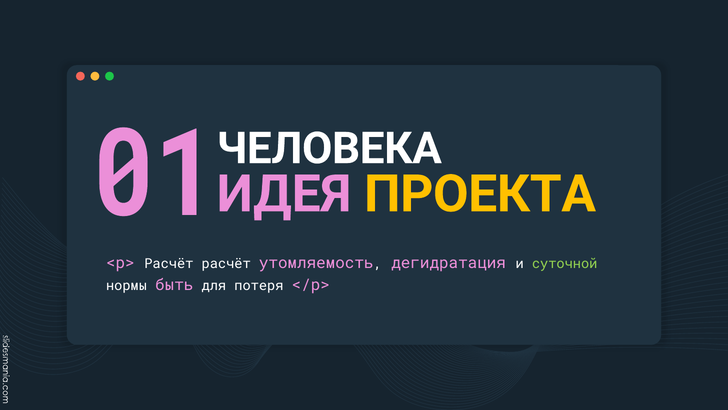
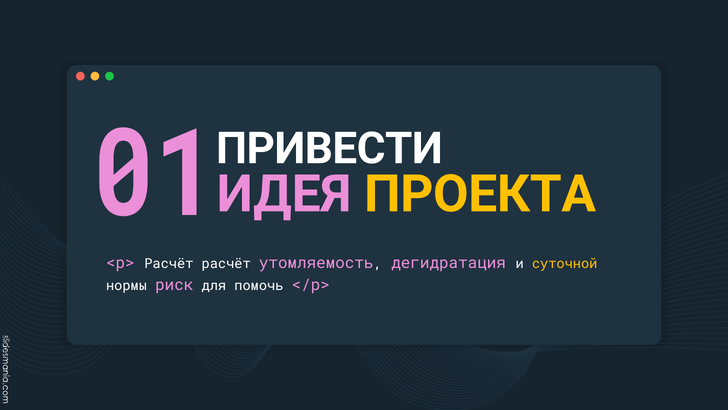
ЧЕЛОВЕКА: ЧЕЛОВЕКА -> ПРИВЕСТИ
суточной colour: light green -> yellow
быть: быть -> риск
потеря: потеря -> помочь
